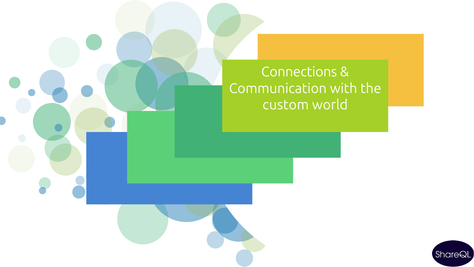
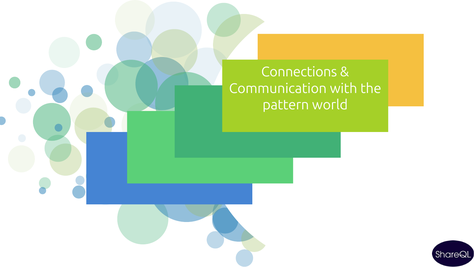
custom: custom -> pattern
